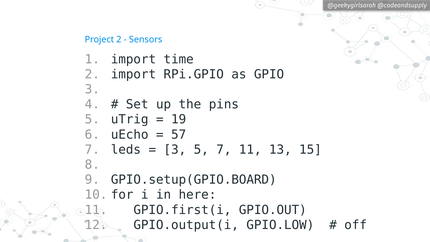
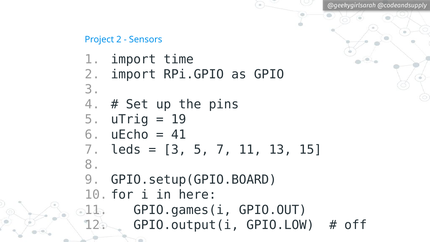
57: 57 -> 41
GPIO.first(i: GPIO.first(i -> GPIO.games(i
